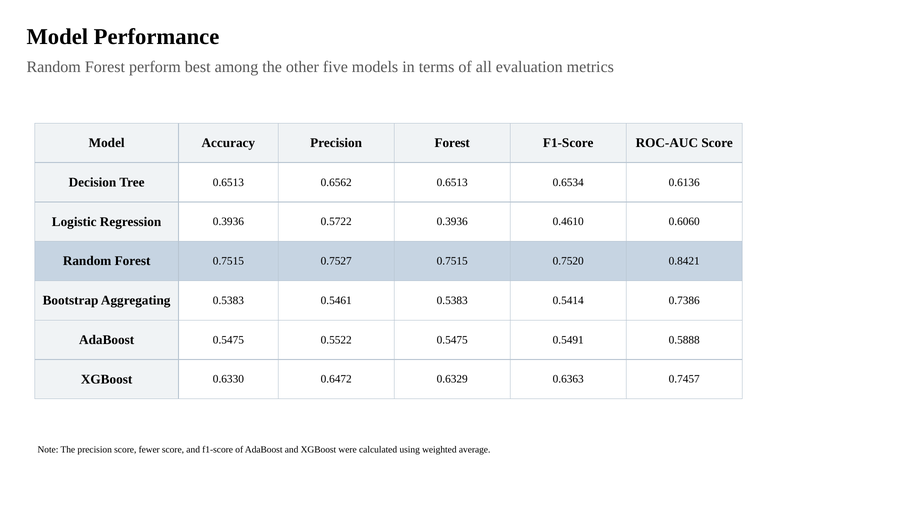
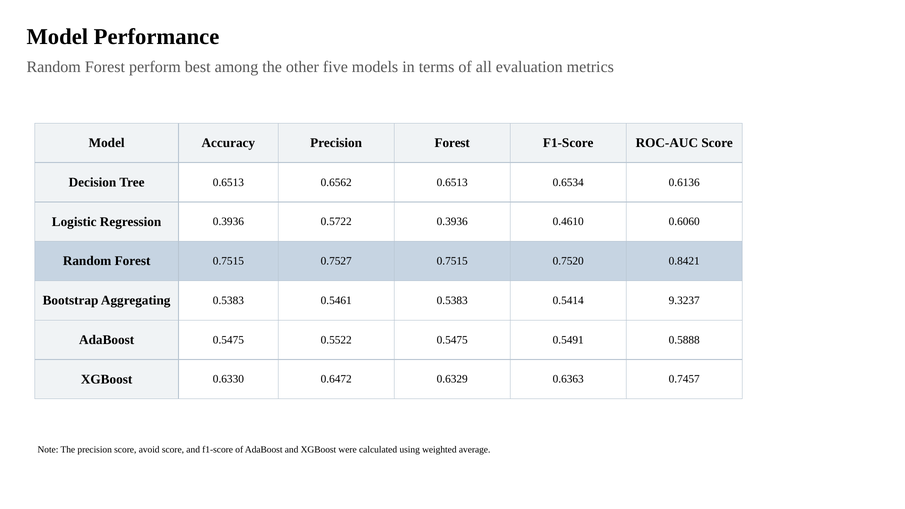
0.7386: 0.7386 -> 9.3237
fewer: fewer -> avoid
